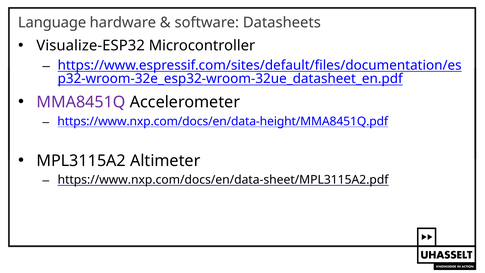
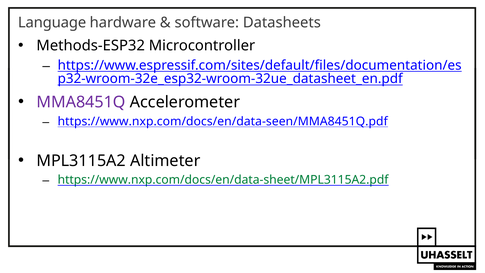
Visualize-ESP32: Visualize-ESP32 -> Methods-ESP32
https://www.nxp.com/docs/en/data-height/MMA8451Q.pdf: https://www.nxp.com/docs/en/data-height/MMA8451Q.pdf -> https://www.nxp.com/docs/en/data-seen/MMA8451Q.pdf
https://www.nxp.com/docs/en/data-sheet/MPL3115A2.pdf colour: black -> green
